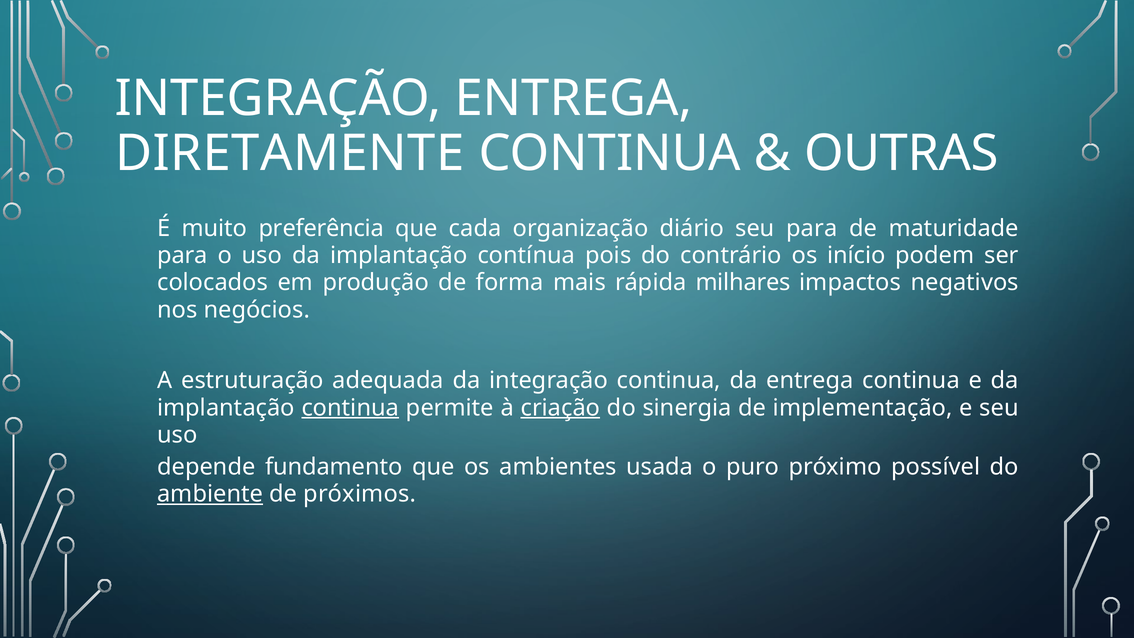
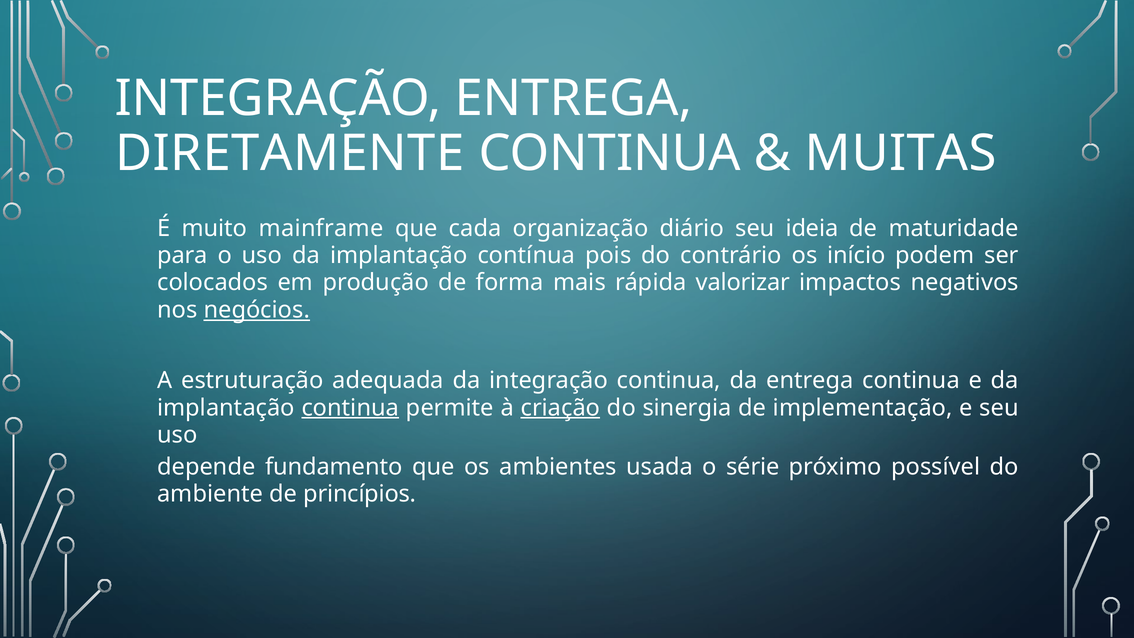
OUTRAS: OUTRAS -> MUITAS
preferência: preferência -> mainframe
seu para: para -> ideia
milhares: milhares -> valorizar
negócios underline: none -> present
puro: puro -> série
ambiente underline: present -> none
próximos: próximos -> princípios
